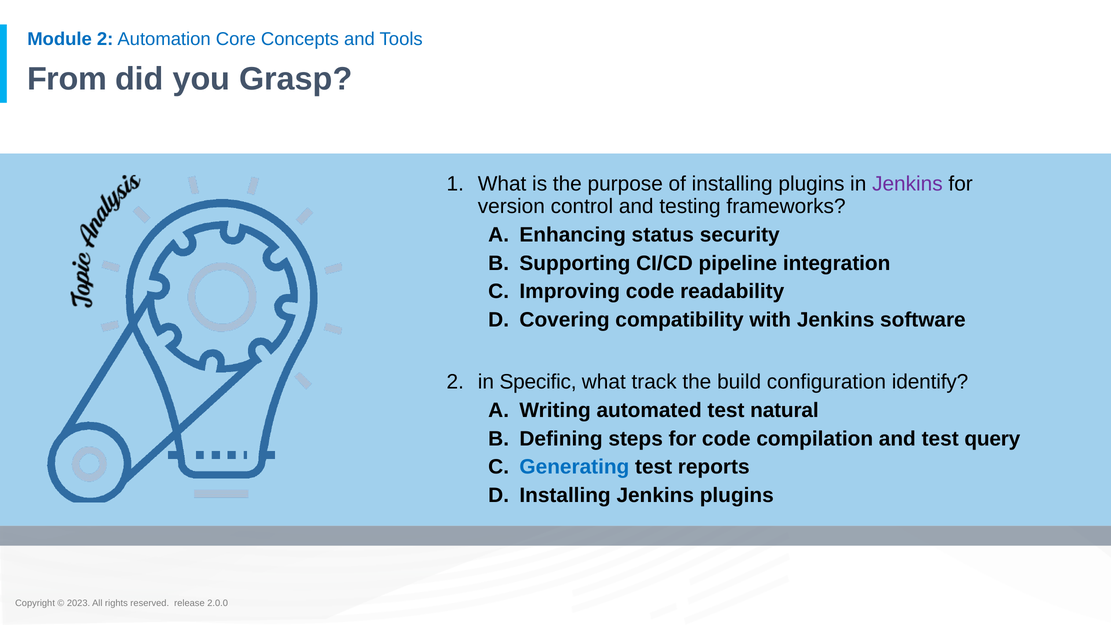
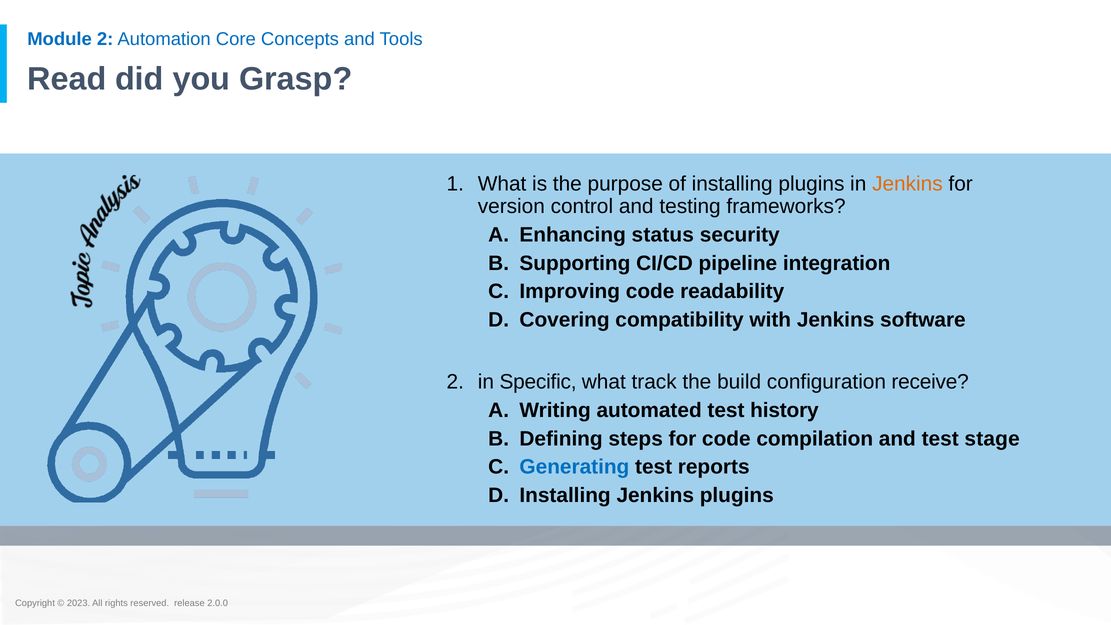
From: From -> Read
Jenkins at (907, 184) colour: purple -> orange
identify: identify -> receive
natural: natural -> history
query: query -> stage
